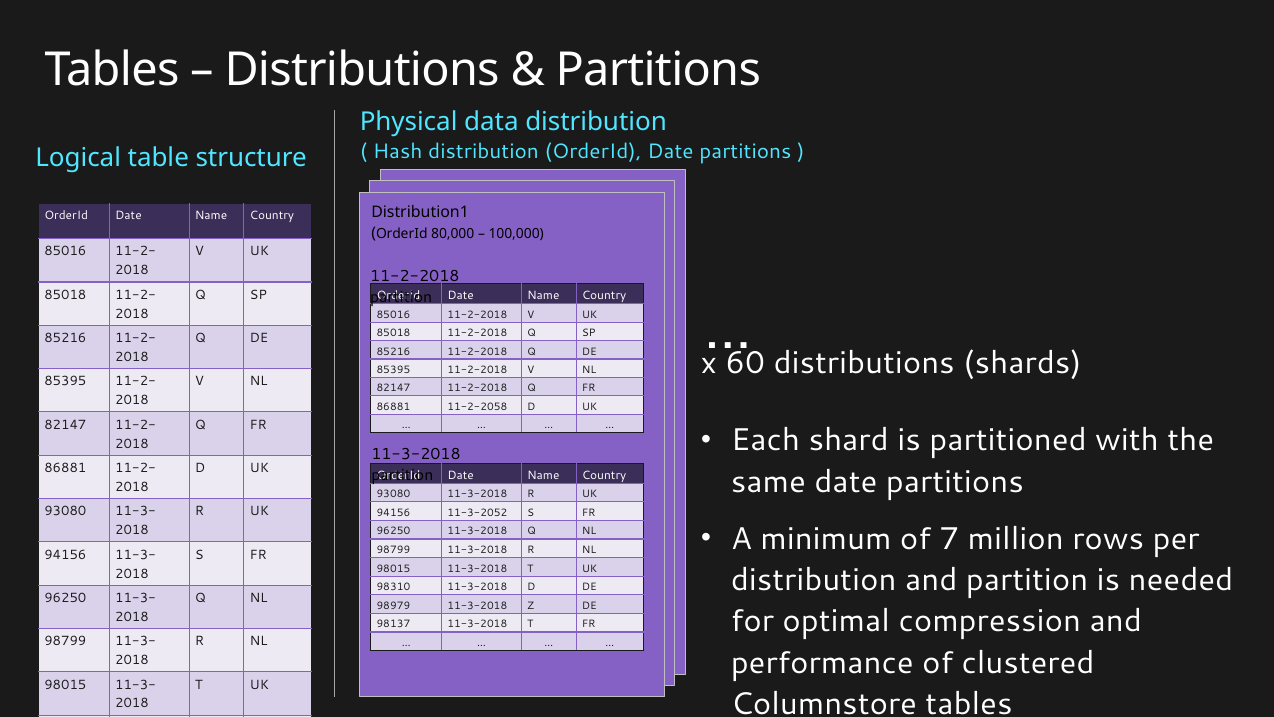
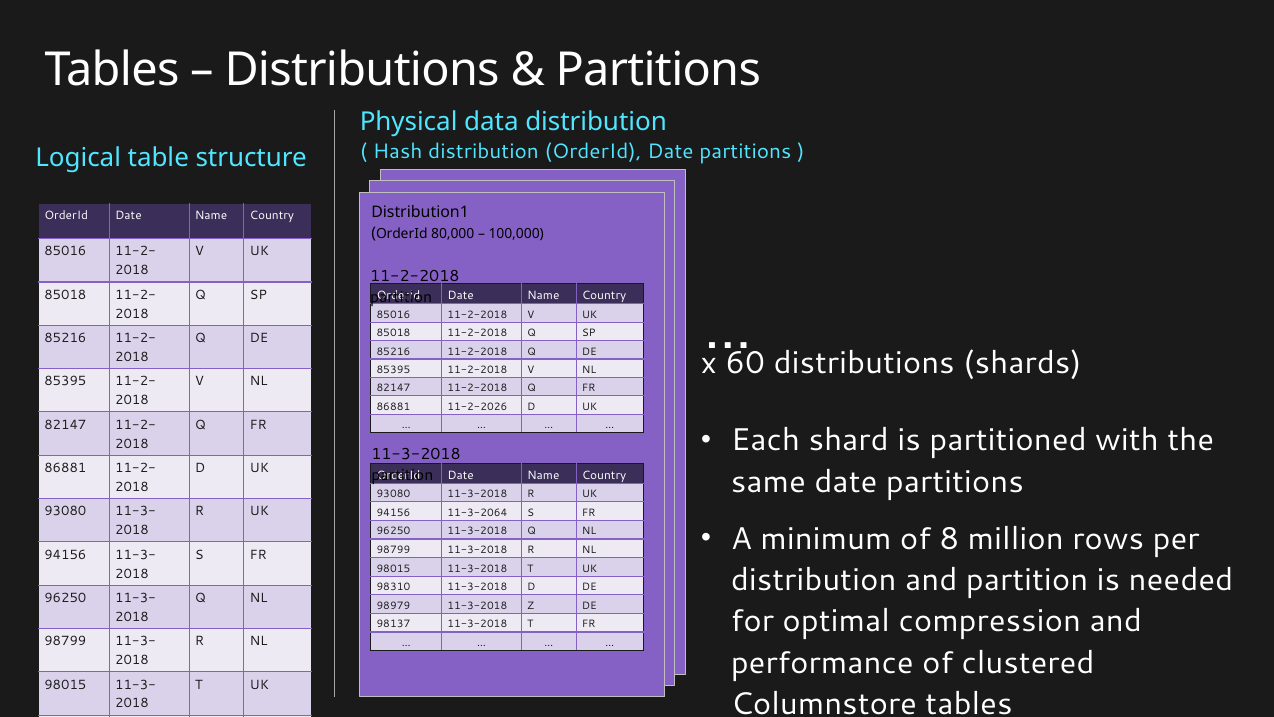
11-2-2058: 11-2-2058 -> 11-2-2026
11-3-2052: 11-3-2052 -> 11-3-2064
7: 7 -> 8
